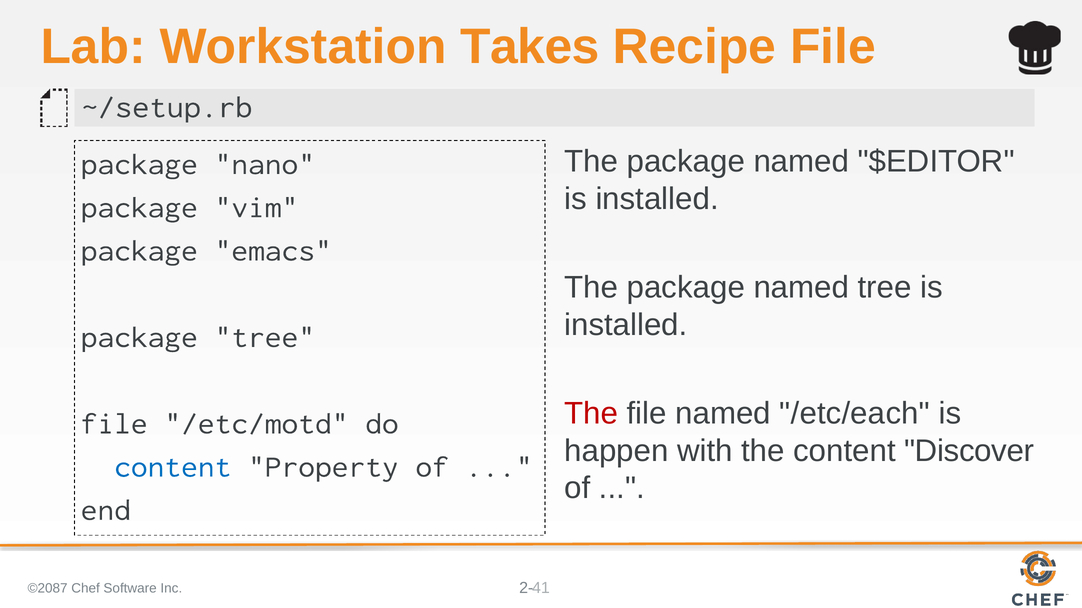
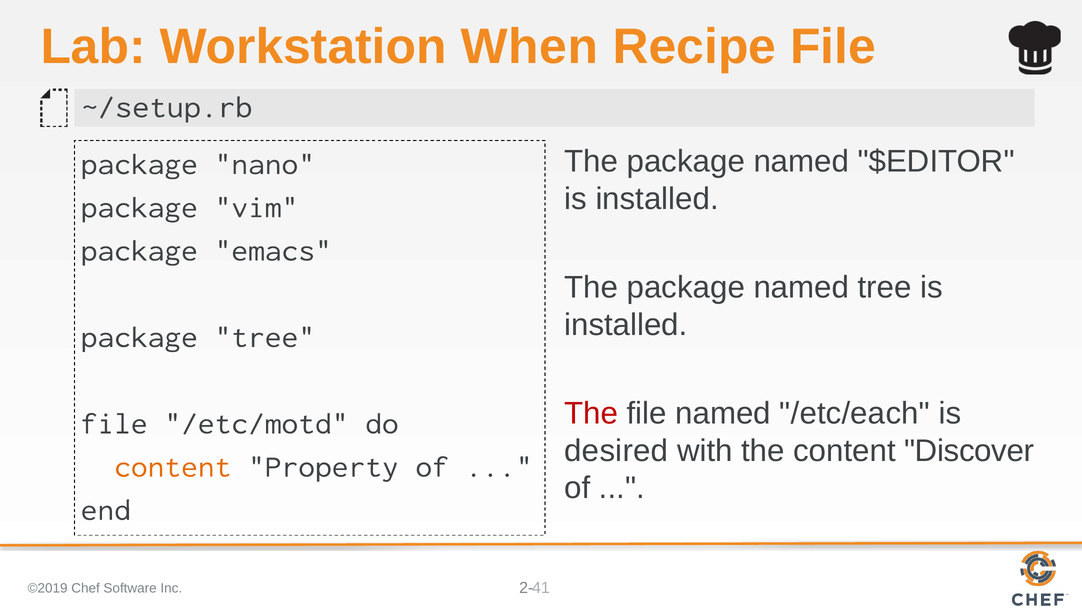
Takes: Takes -> When
happen: happen -> desired
content at (173, 467) colour: blue -> orange
©2087: ©2087 -> ©2019
